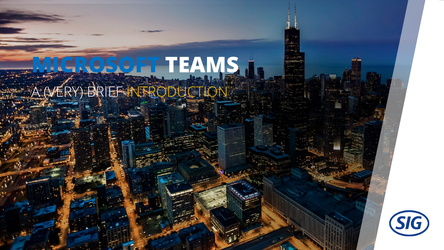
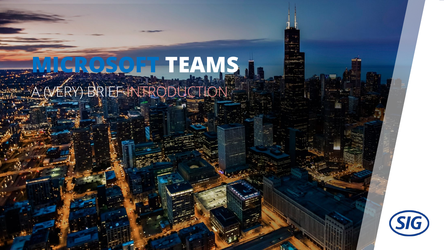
INTRODUCTION colour: yellow -> pink
